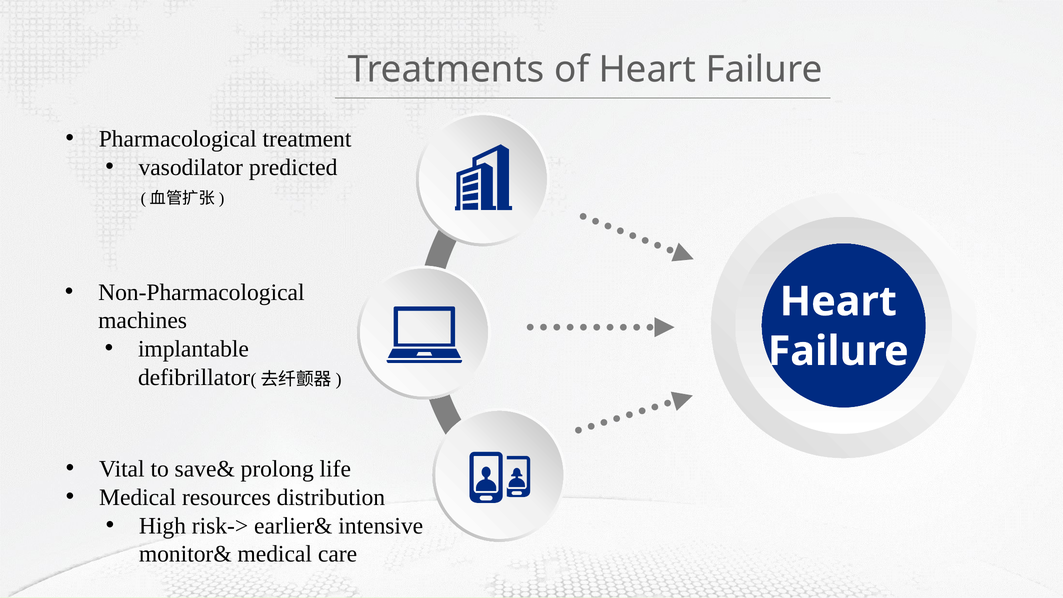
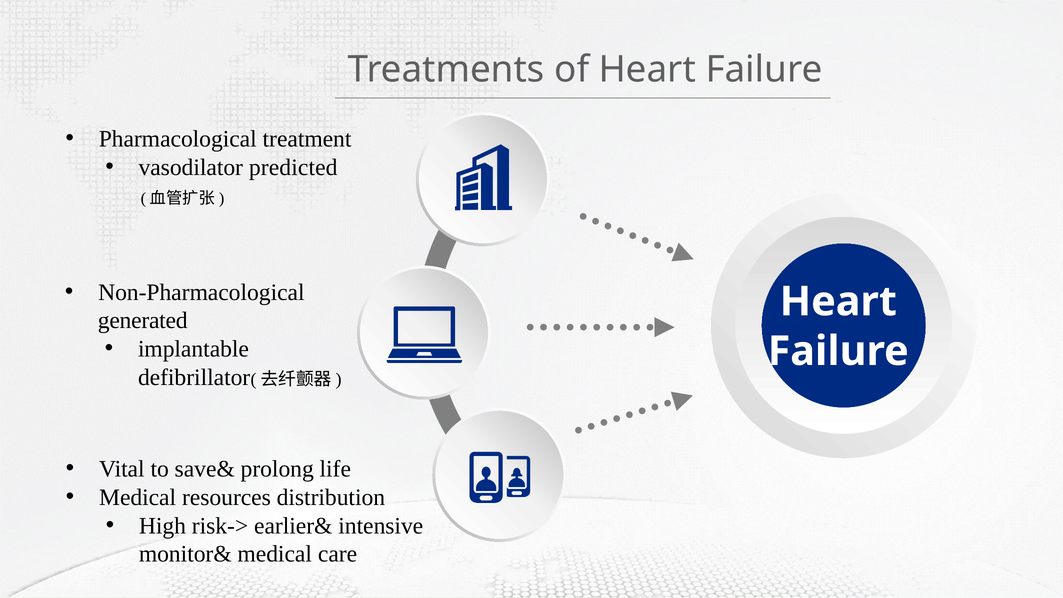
machines: machines -> generated
